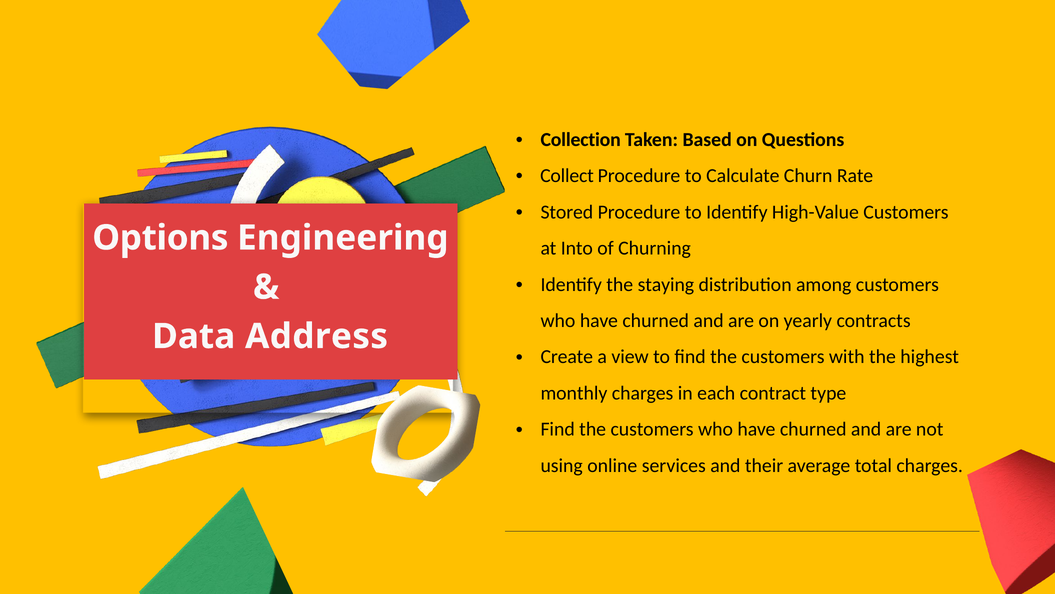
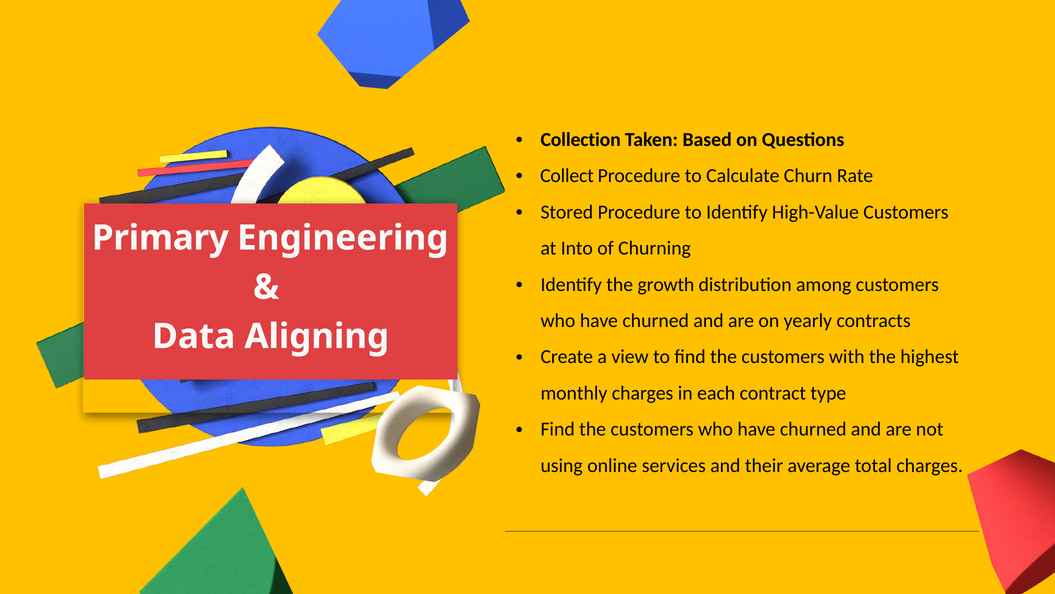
Options: Options -> Primary
staying: staying -> growth
Address: Address -> Aligning
